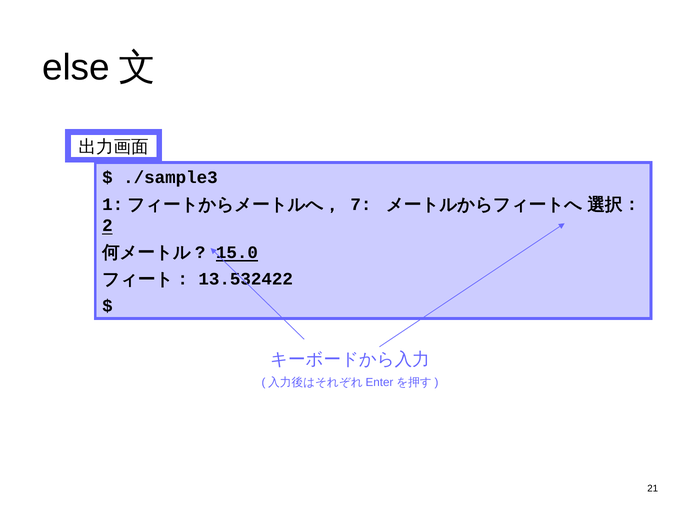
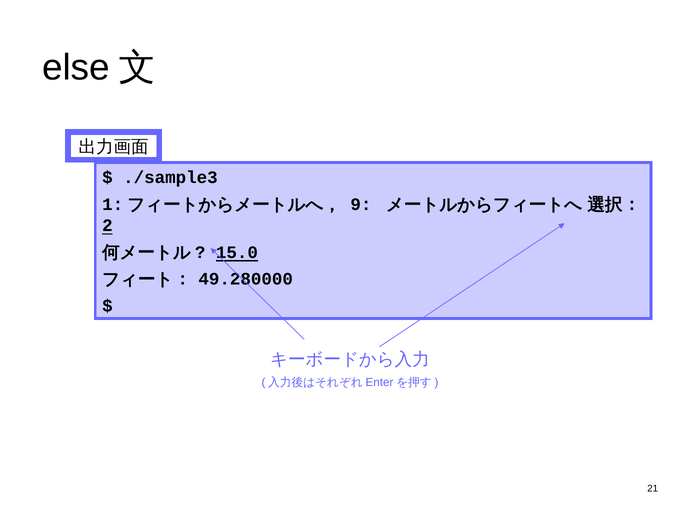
7: 7 -> 9
13.532422: 13.532422 -> 49.280000
